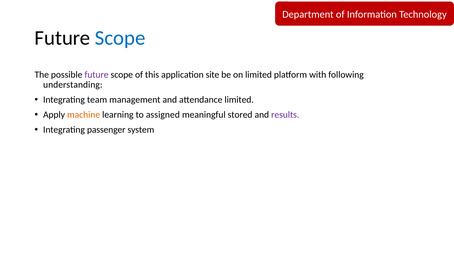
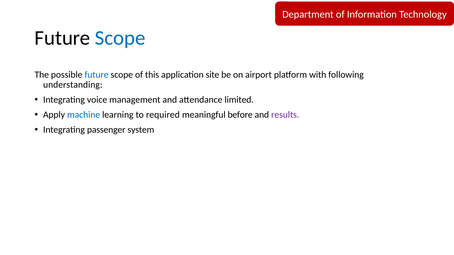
future at (97, 75) colour: purple -> blue
on limited: limited -> airport
team: team -> voice
machine colour: orange -> blue
assigned: assigned -> required
stored: stored -> before
